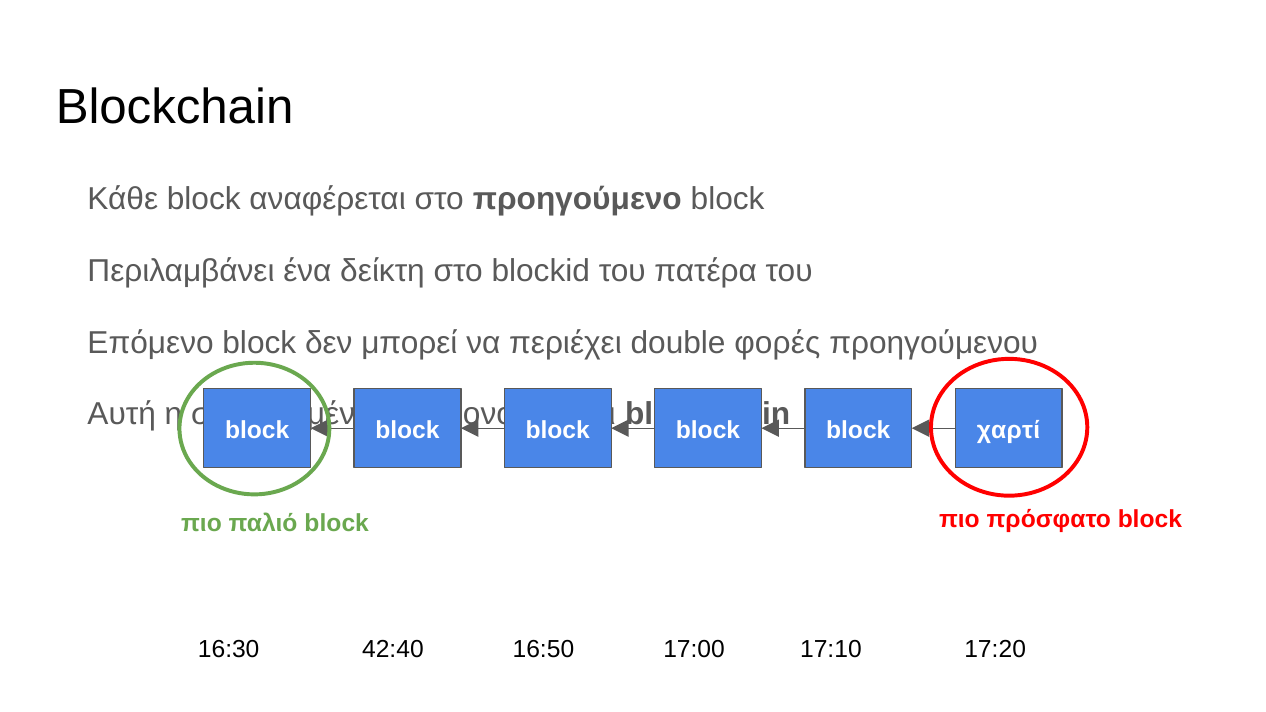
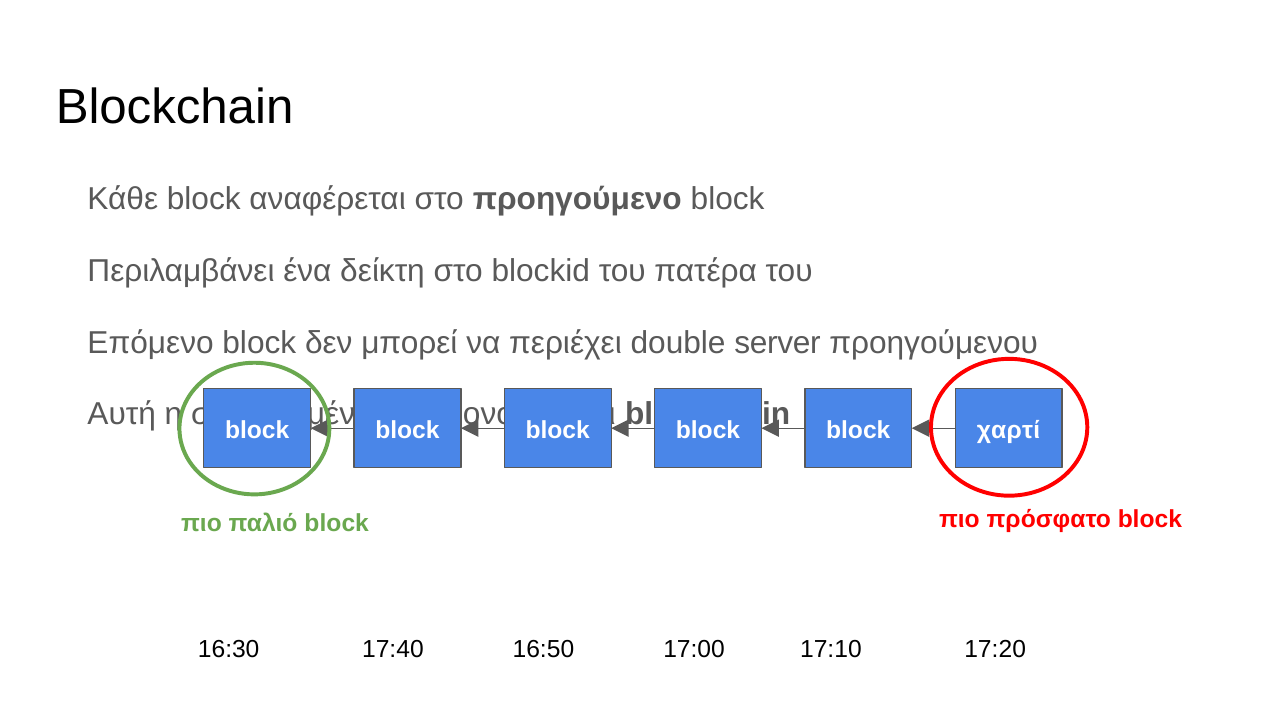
φορές: φορές -> server
42:40: 42:40 -> 17:40
